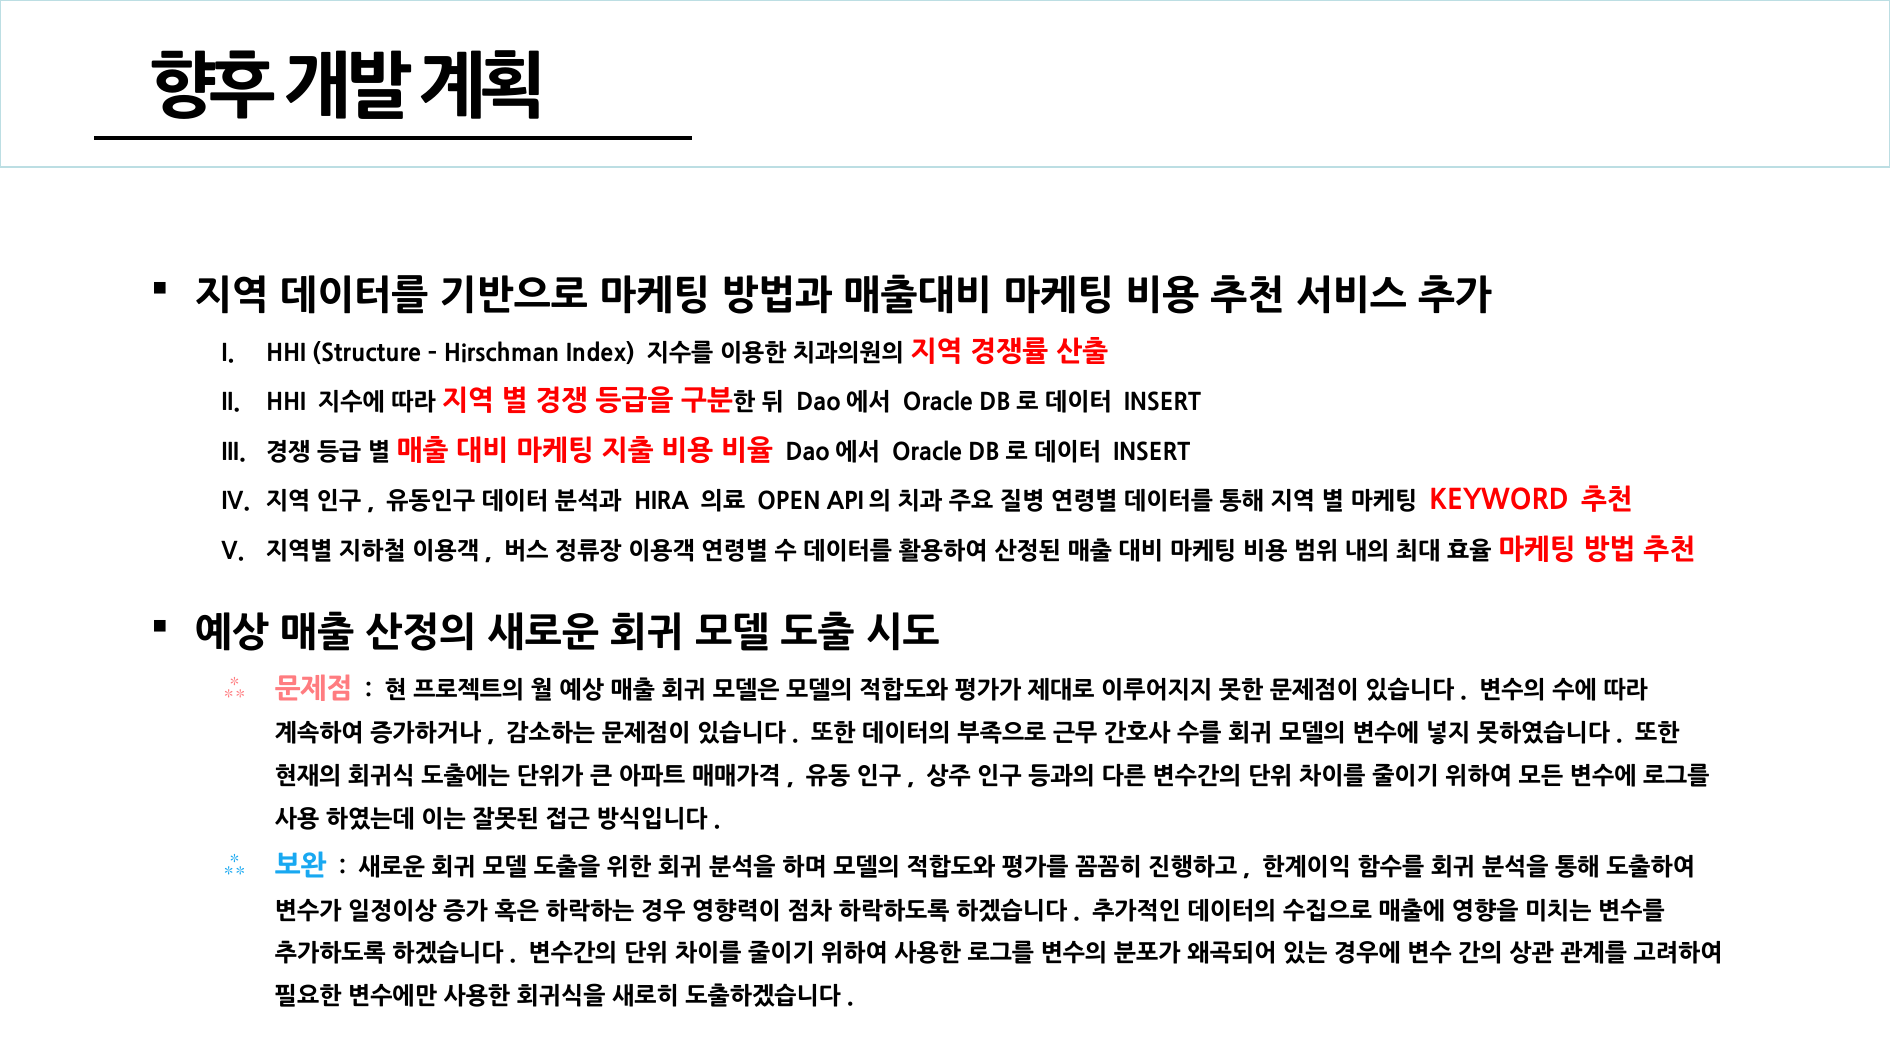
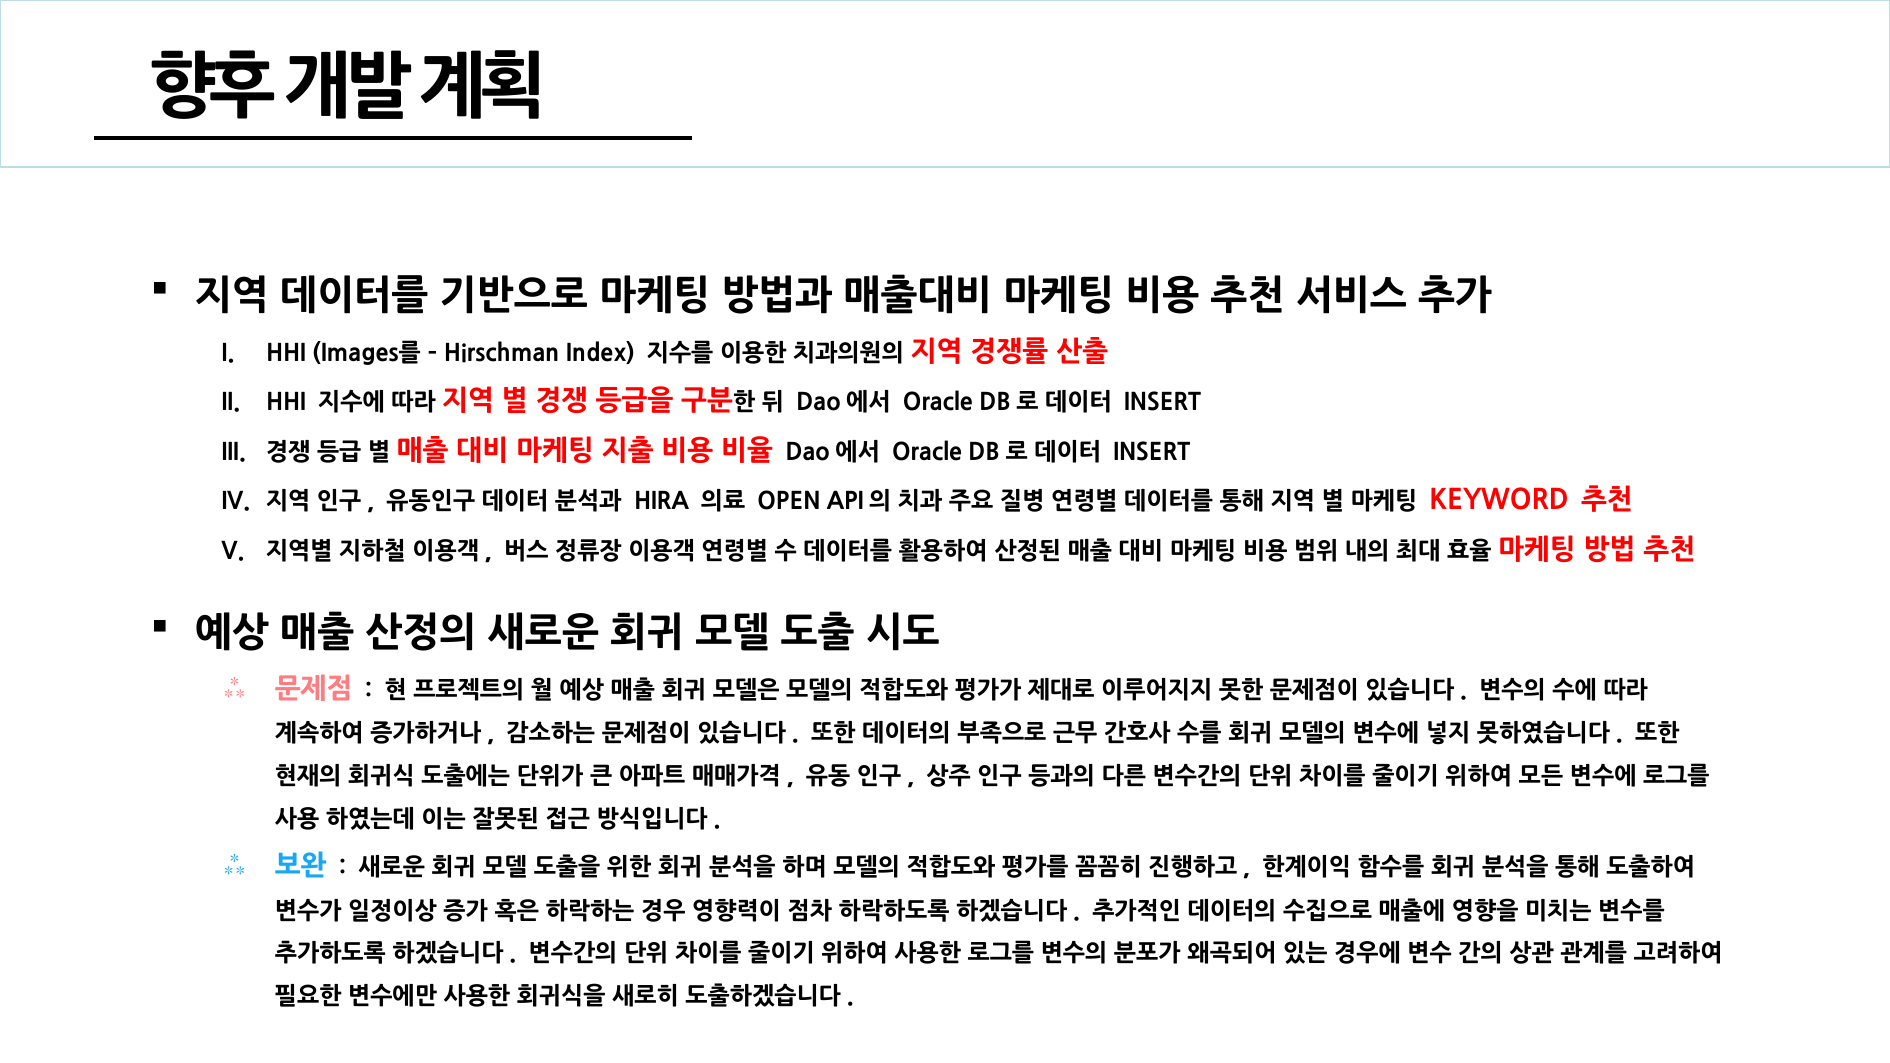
Structure: Structure -> Images를
